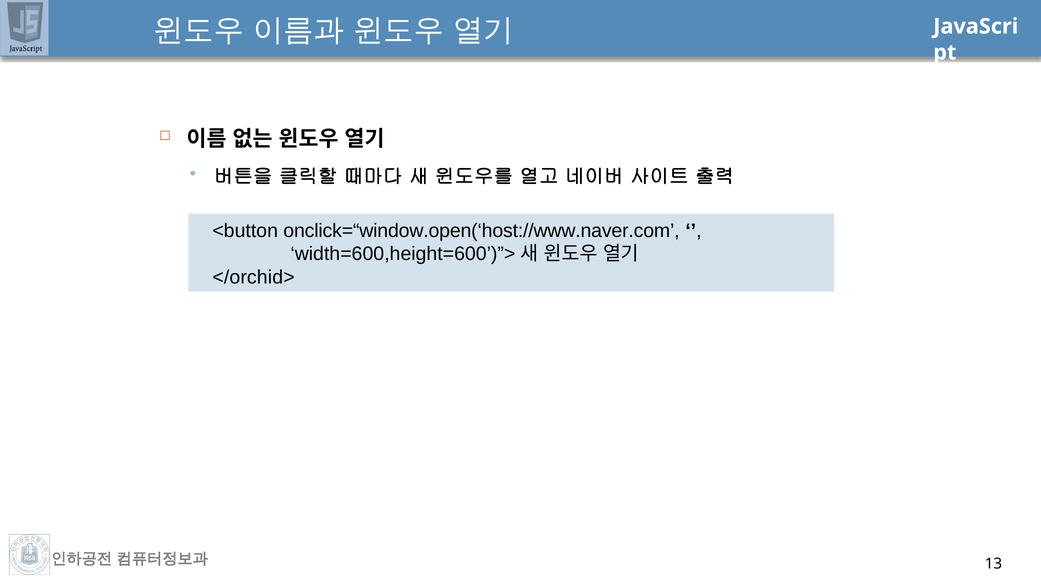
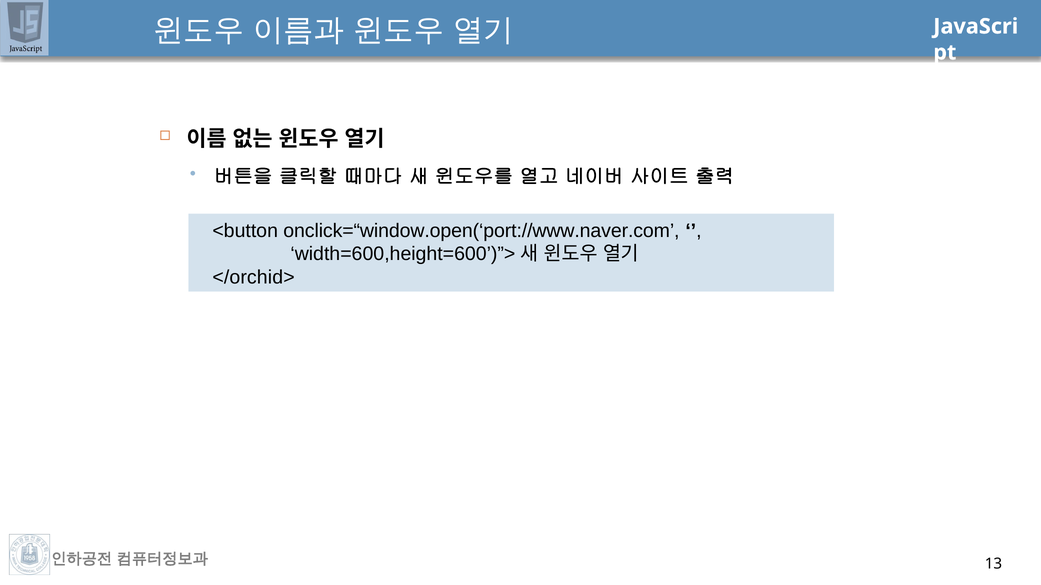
onclick=“window.open(‘host://www.naver.com: onclick=“window.open(‘host://www.naver.com -> onclick=“window.open(‘port://www.naver.com
